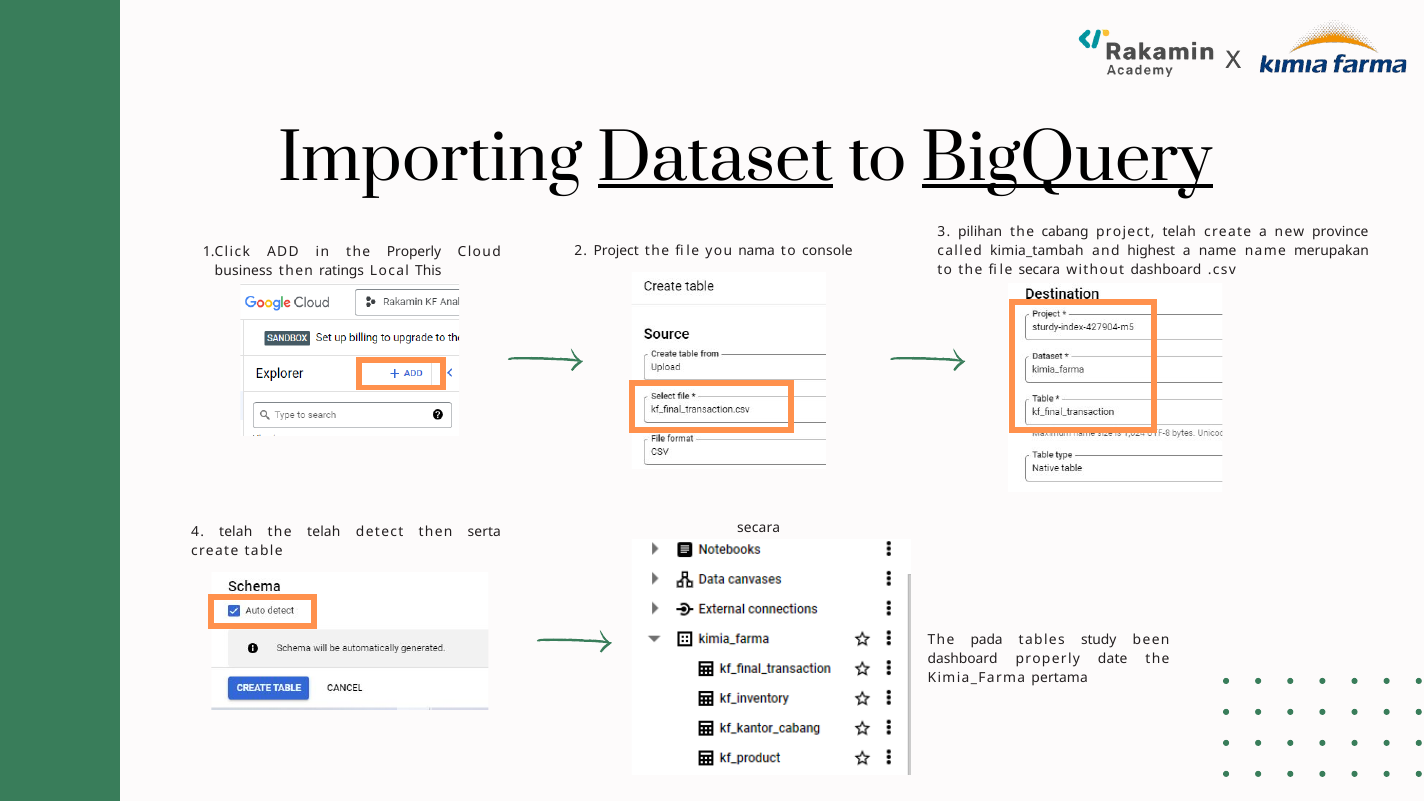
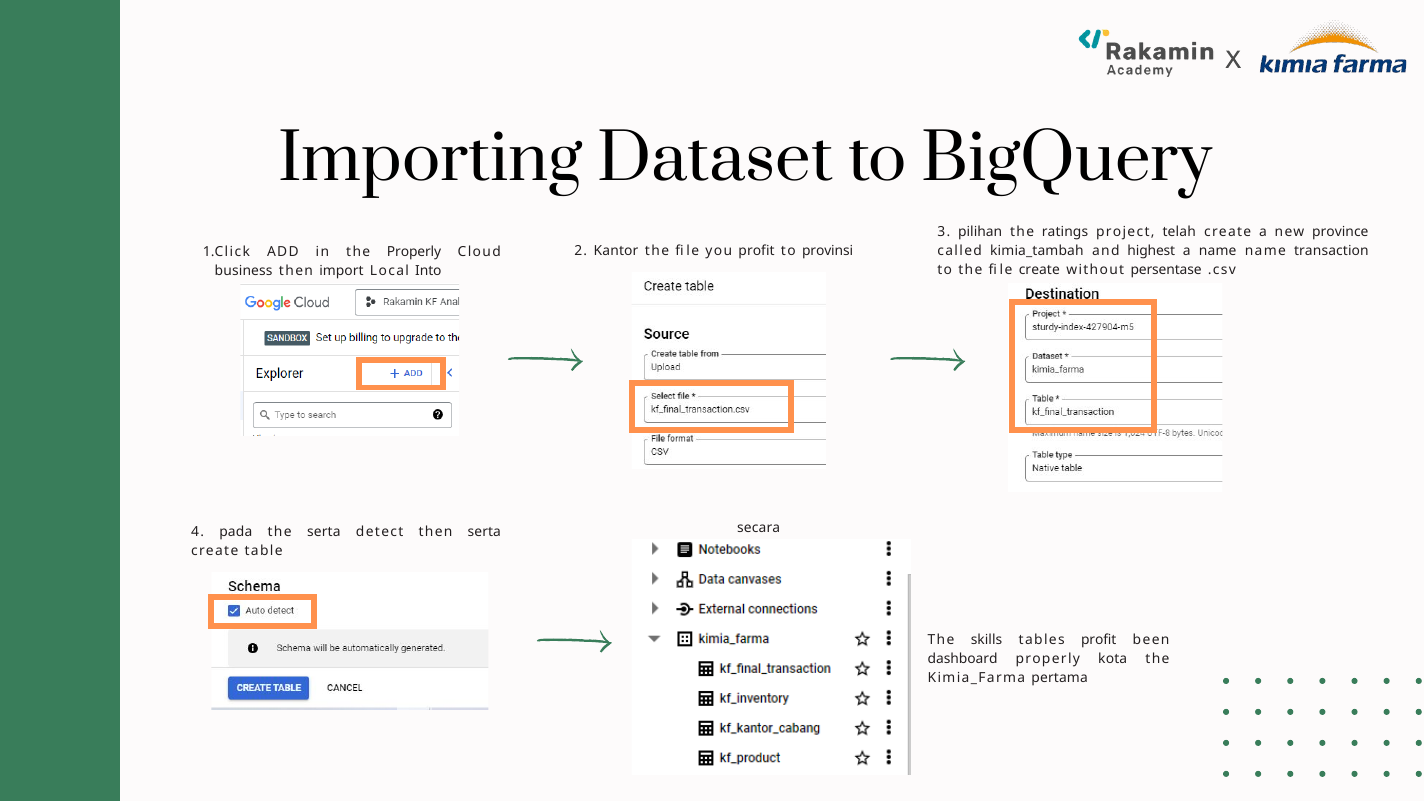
Dataset underline: present -> none
BigQuery underline: present -> none
cabang: cabang -> ratings
2 Project: Project -> Kantor
you nama: nama -> profit
console: console -> provinsi
merupakan: merupakan -> transaction
file secara: secara -> create
without dashboard: dashboard -> persentase
ratings: ratings -> import
This: This -> Into
4 telah: telah -> pada
the telah: telah -> serta
pada: pada -> skills
tables study: study -> profit
date: date -> kota
